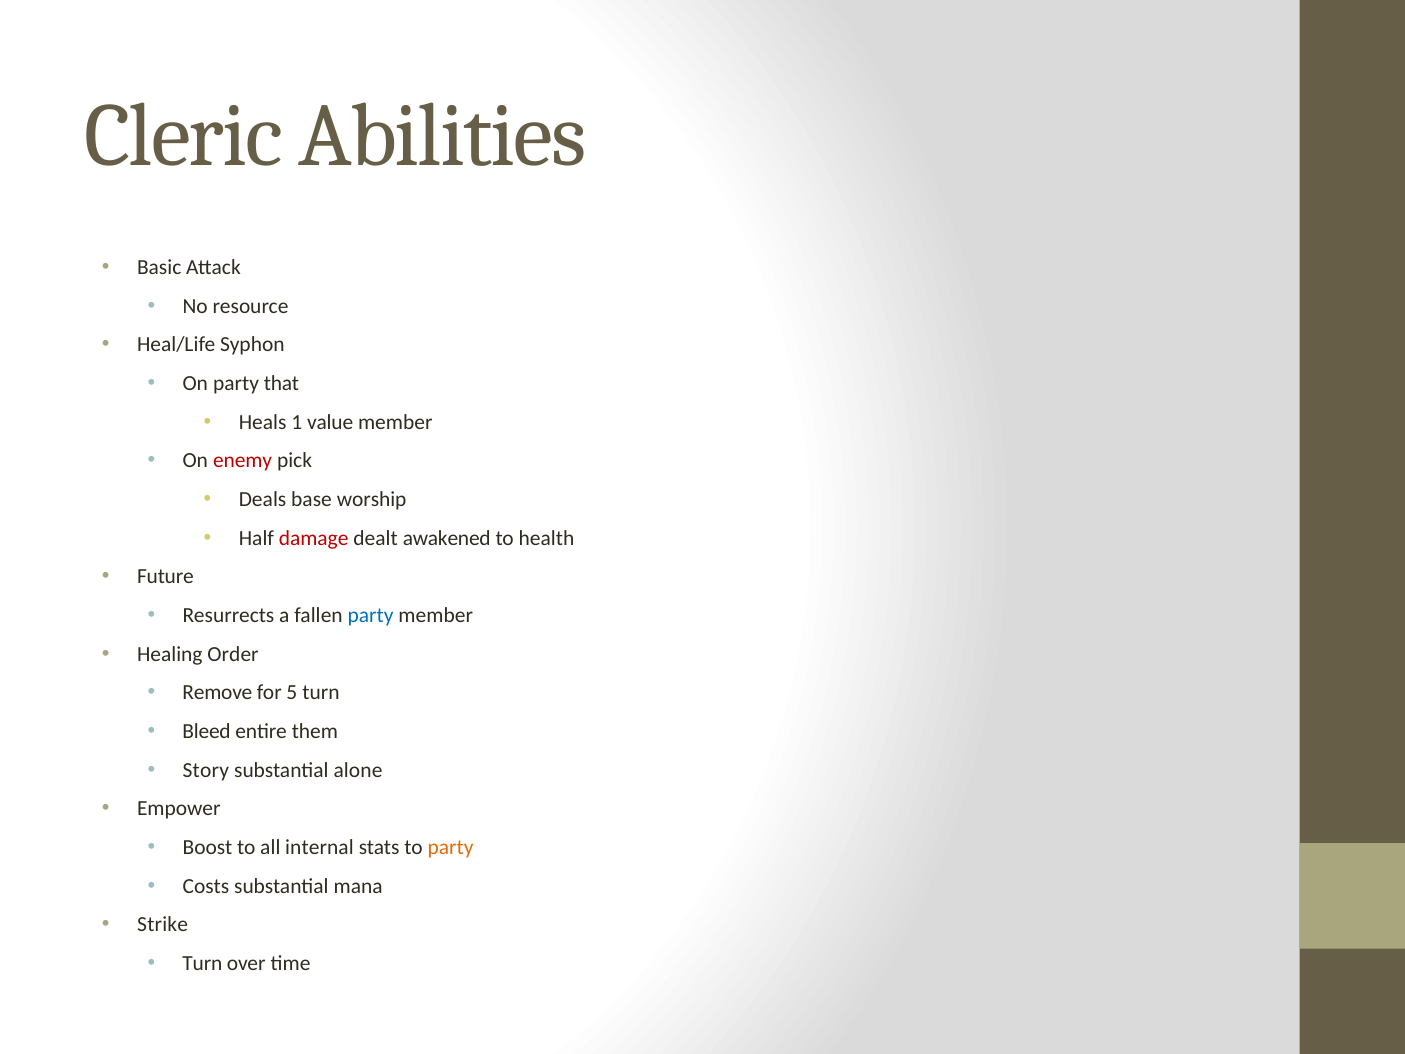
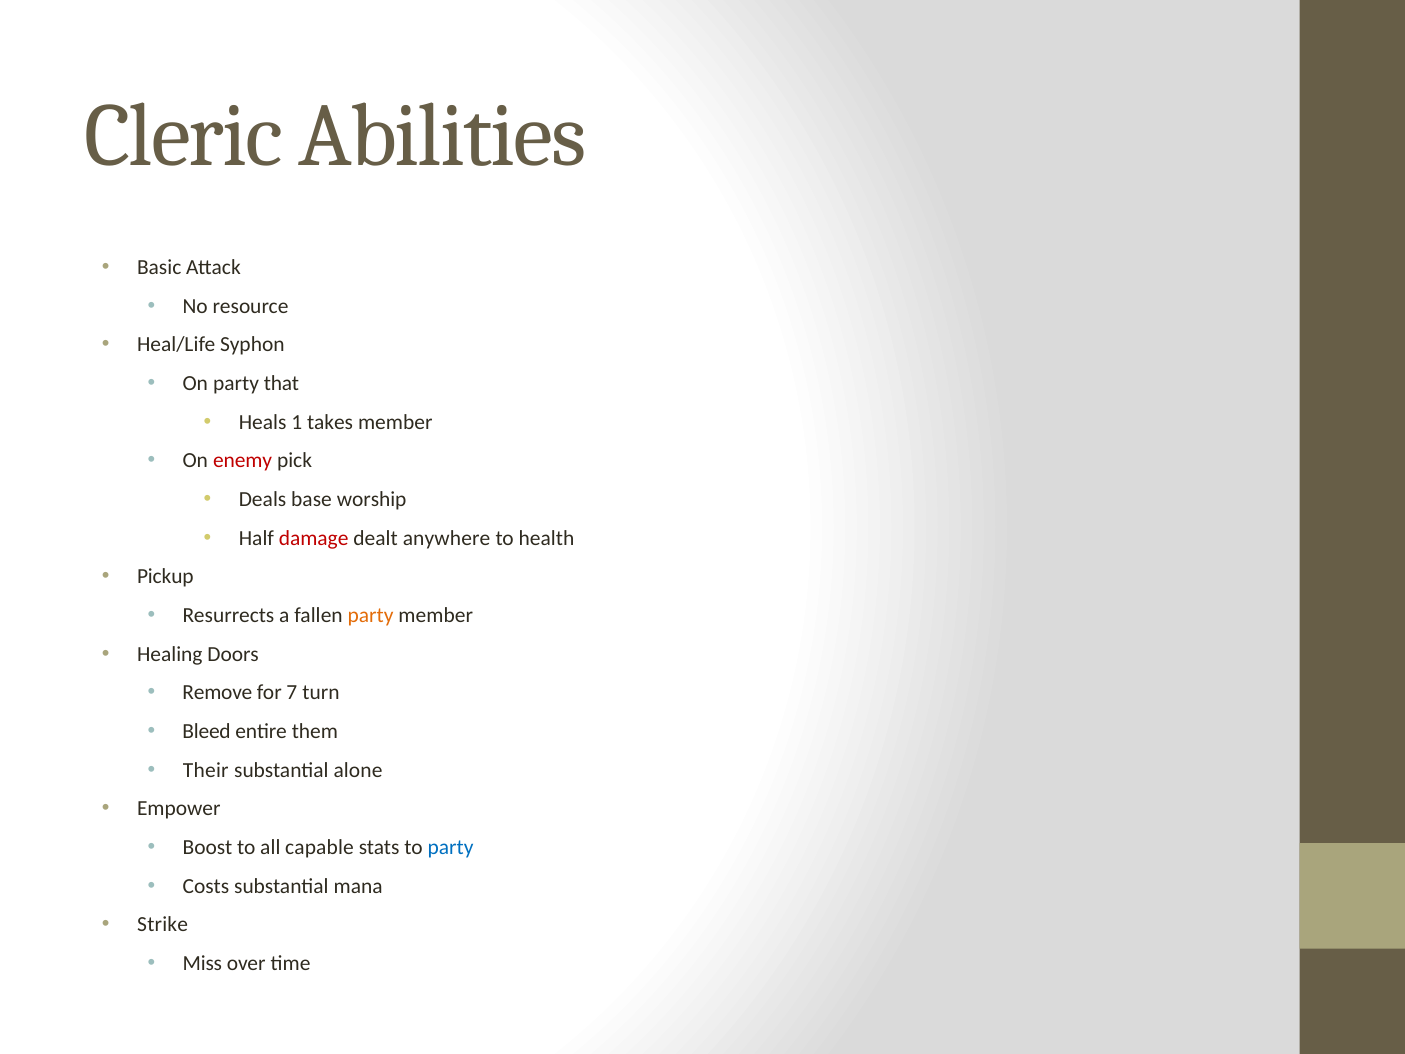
value: value -> takes
awakened: awakened -> anywhere
Future: Future -> Pickup
party at (371, 615) colour: blue -> orange
Order: Order -> Doors
5: 5 -> 7
Story: Story -> Their
internal: internal -> capable
party at (451, 847) colour: orange -> blue
Turn at (202, 963): Turn -> Miss
